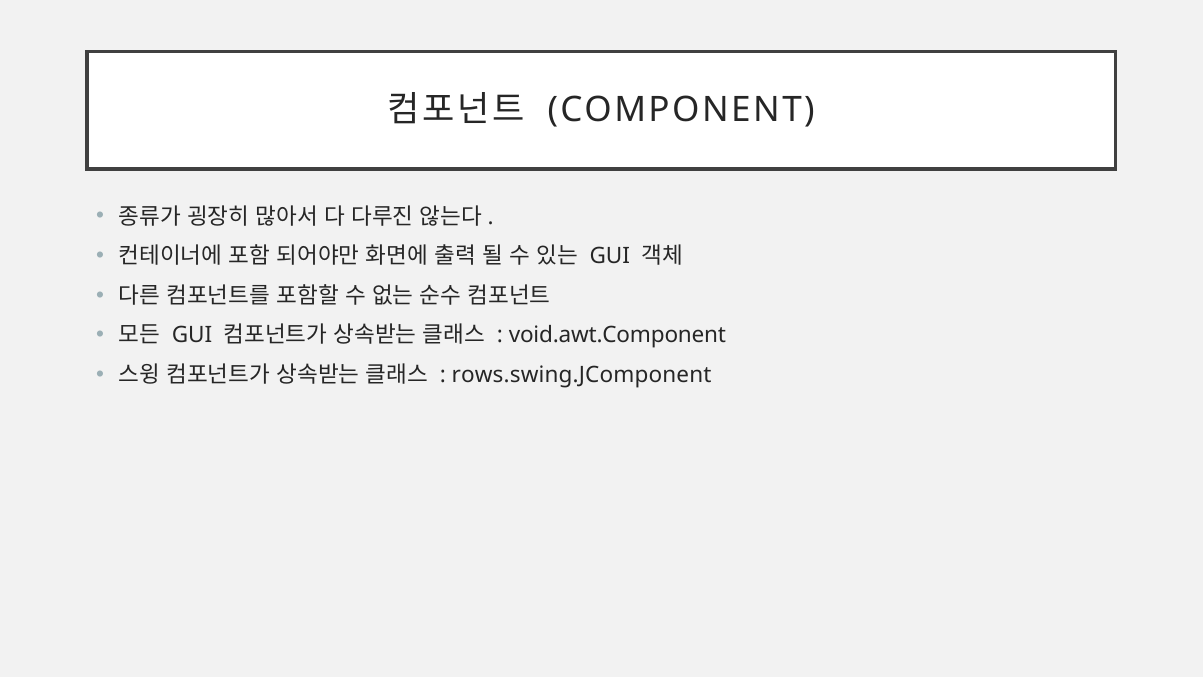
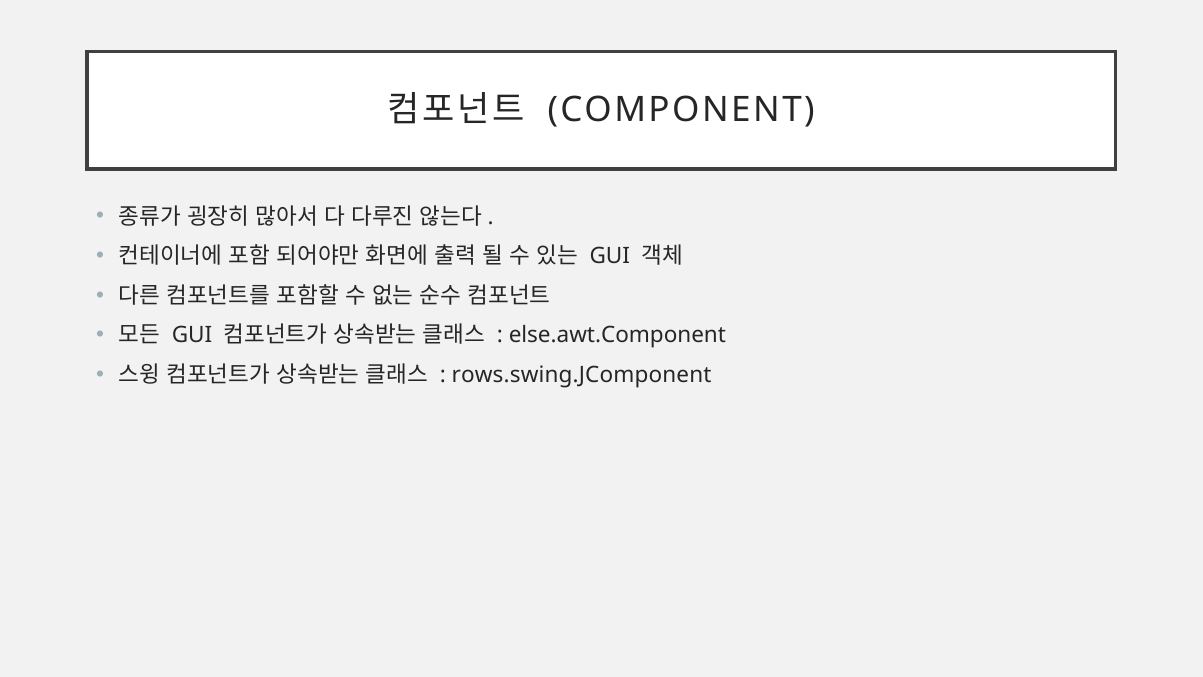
void.awt.Component: void.awt.Component -> else.awt.Component
